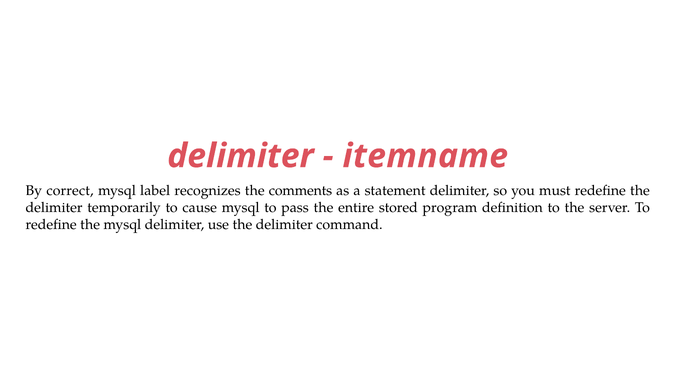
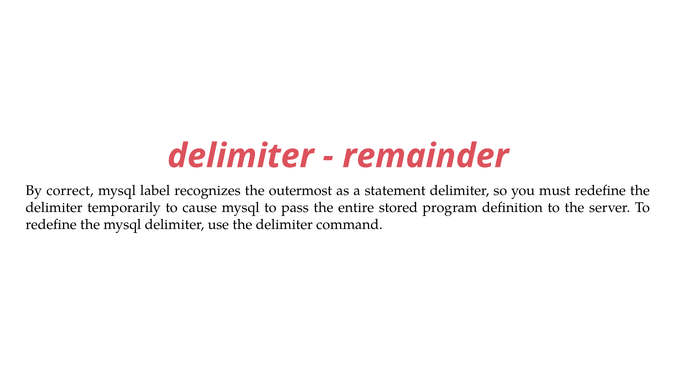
itemname: itemname -> remainder
comments: comments -> outermost
